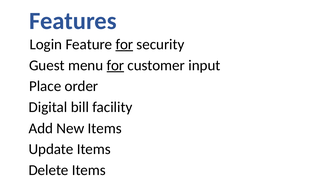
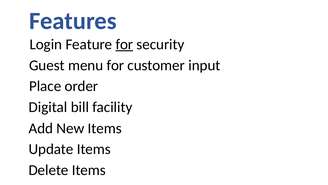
for at (115, 65) underline: present -> none
